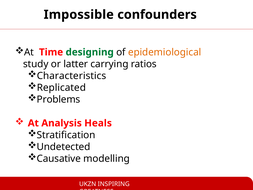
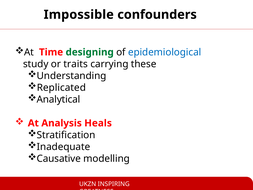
epidemiological colour: orange -> blue
latter: latter -> traits
ratios: ratios -> these
Characteristics: Characteristics -> Understanding
Problems: Problems -> Analytical
Undetected: Undetected -> Inadequate
